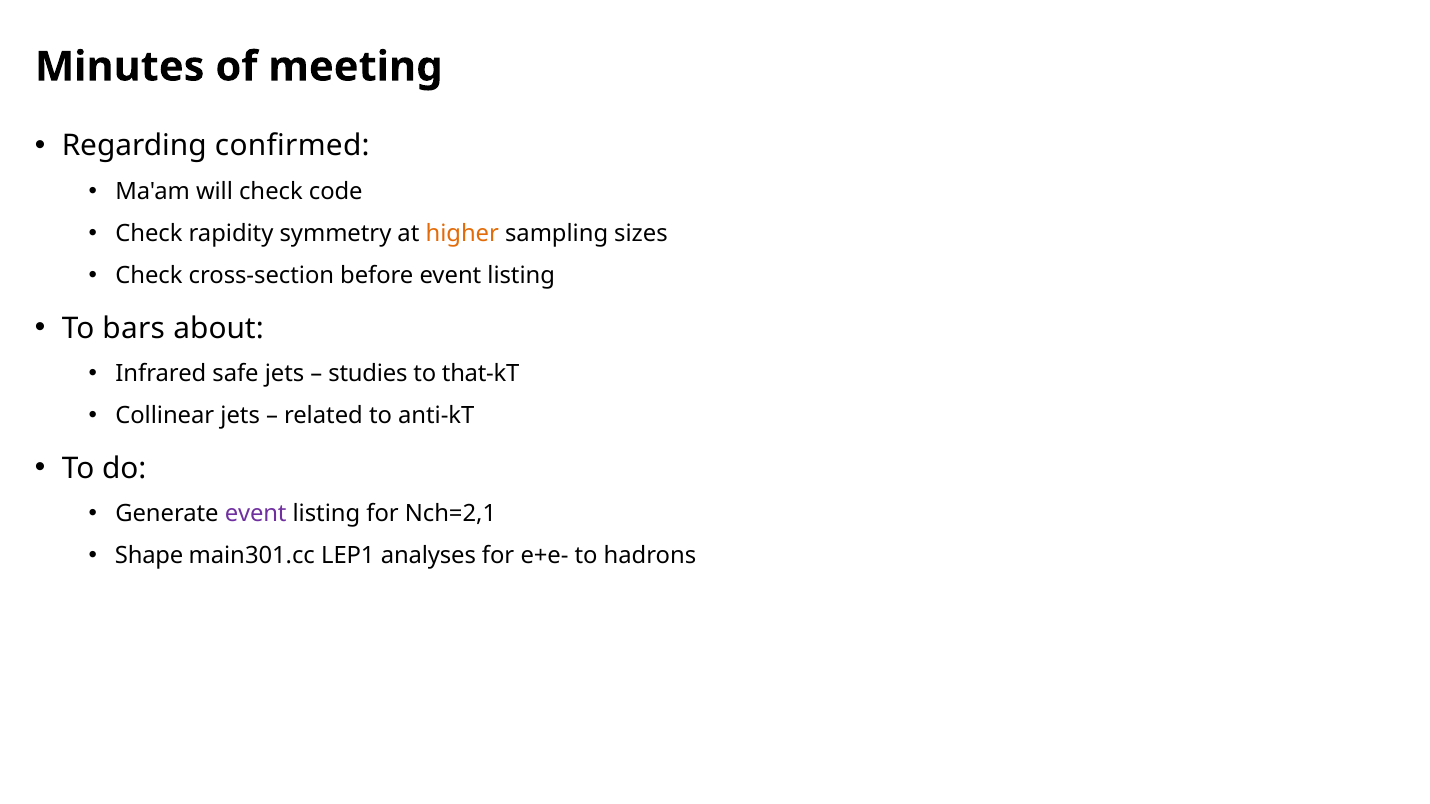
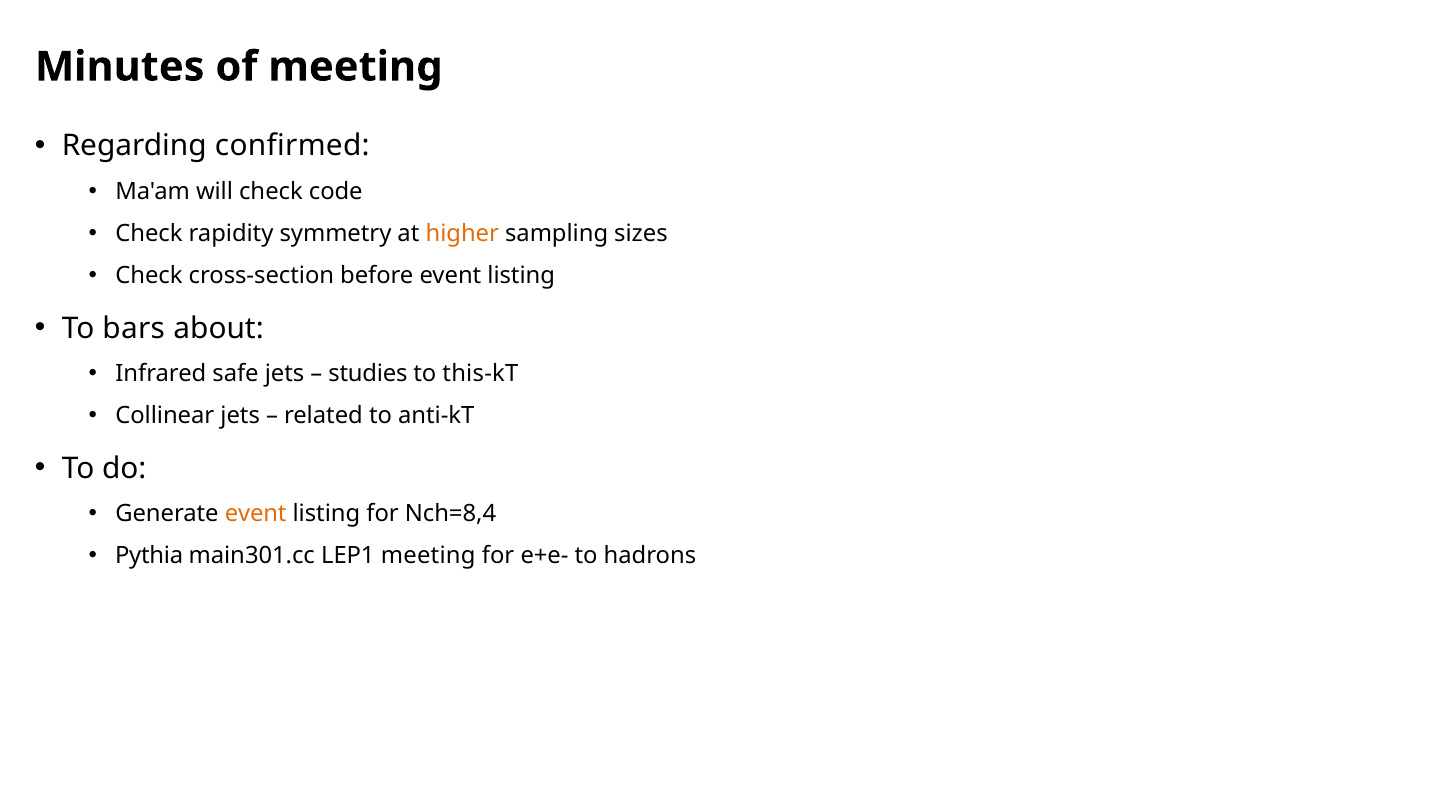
that-kT: that-kT -> this-kT
event at (256, 514) colour: purple -> orange
Nch=2,1: Nch=2,1 -> Nch=8,4
Shape: Shape -> Pythia
LEP1 analyses: analyses -> meeting
